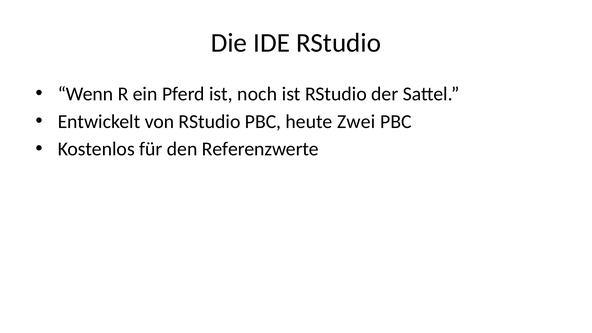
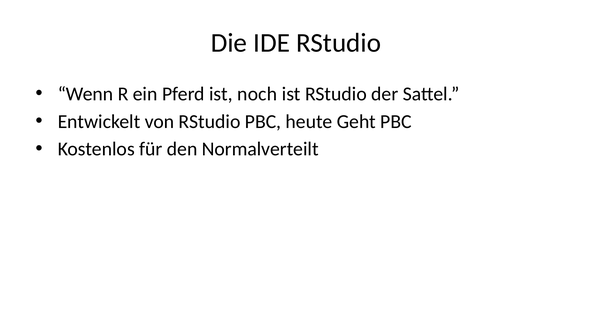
Zwei: Zwei -> Geht
Referenzwerte: Referenzwerte -> Normalverteilt
